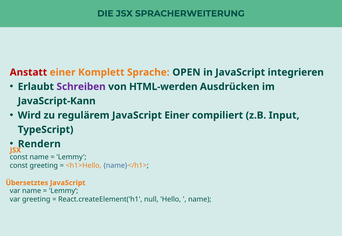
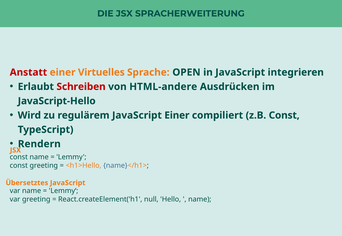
Komplett: Komplett -> Virtuelles
Schreiben colour: purple -> red
HTML-werden: HTML-werden -> HTML-andere
JavaScript-Kann: JavaScript-Kann -> JavaScript-Hello
z.B Input: Input -> Const
